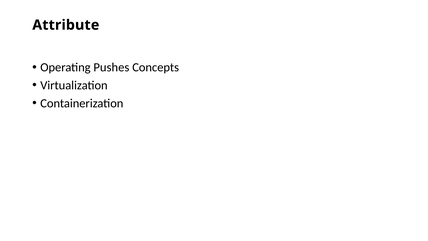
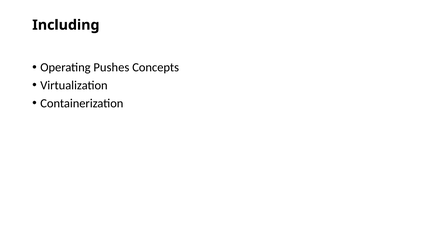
Attribute: Attribute -> Including
